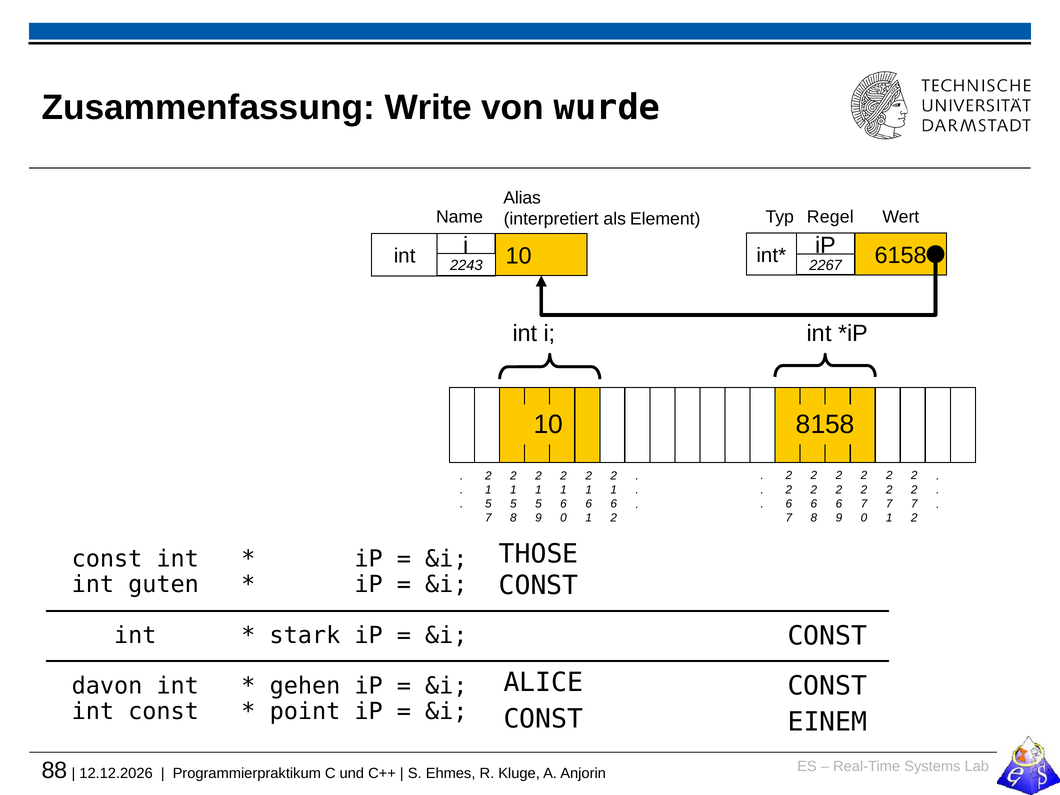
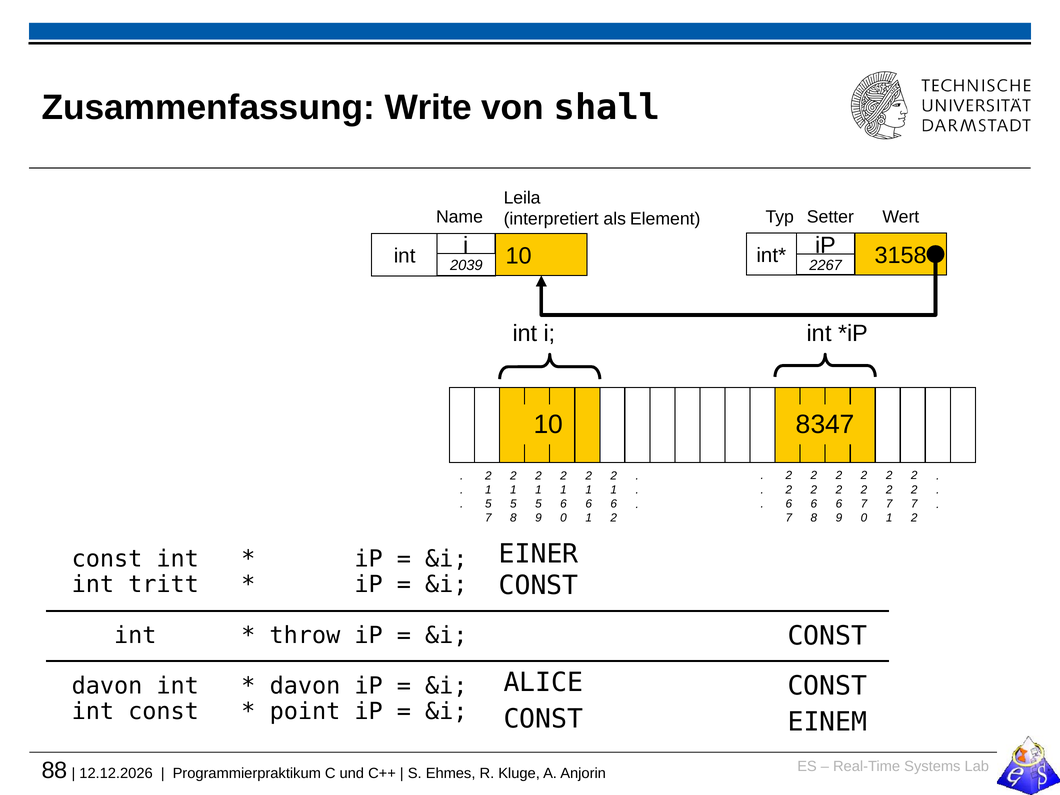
wurde: wurde -> shall
Alias: Alias -> Leila
Regel: Regel -> Setter
2243: 2243 -> 2039
6158: 6158 -> 3158
8158: 8158 -> 8347
THOSE: THOSE -> EINER
guten: guten -> tritt
stark: stark -> throw
gehen at (305, 686): gehen -> davon
